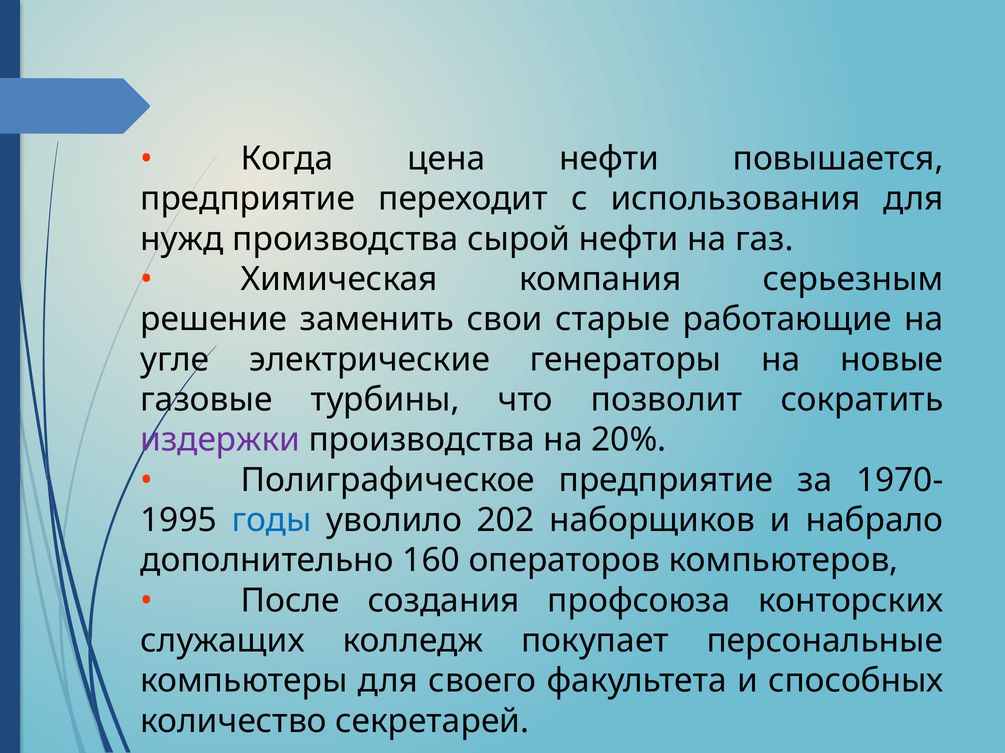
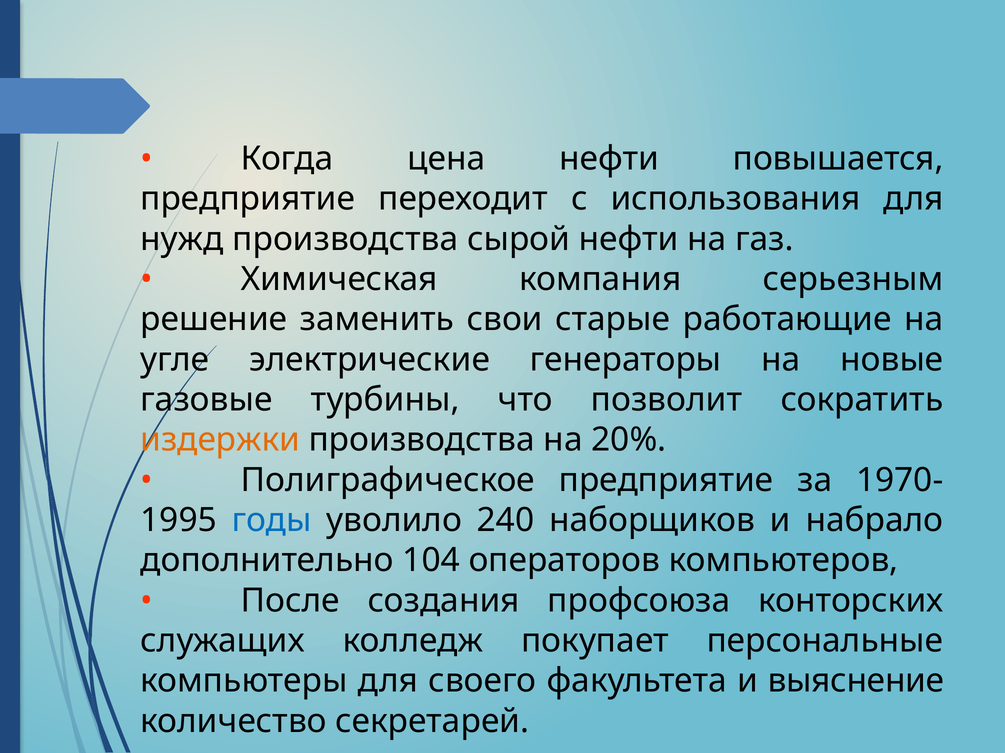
издержки colour: purple -> orange
202: 202 -> 240
160: 160 -> 104
способных: способных -> выяснение
